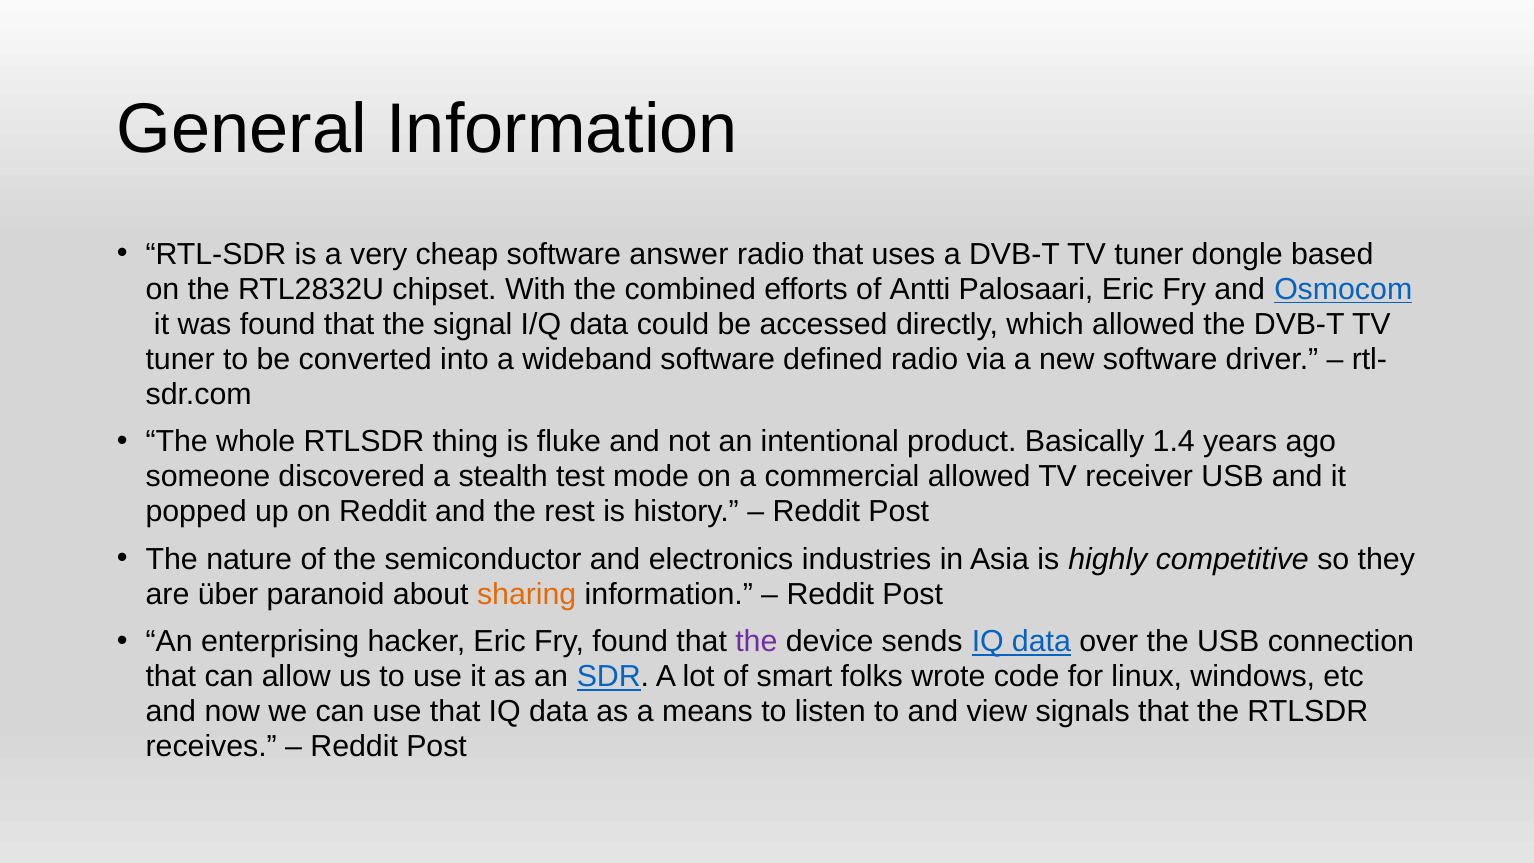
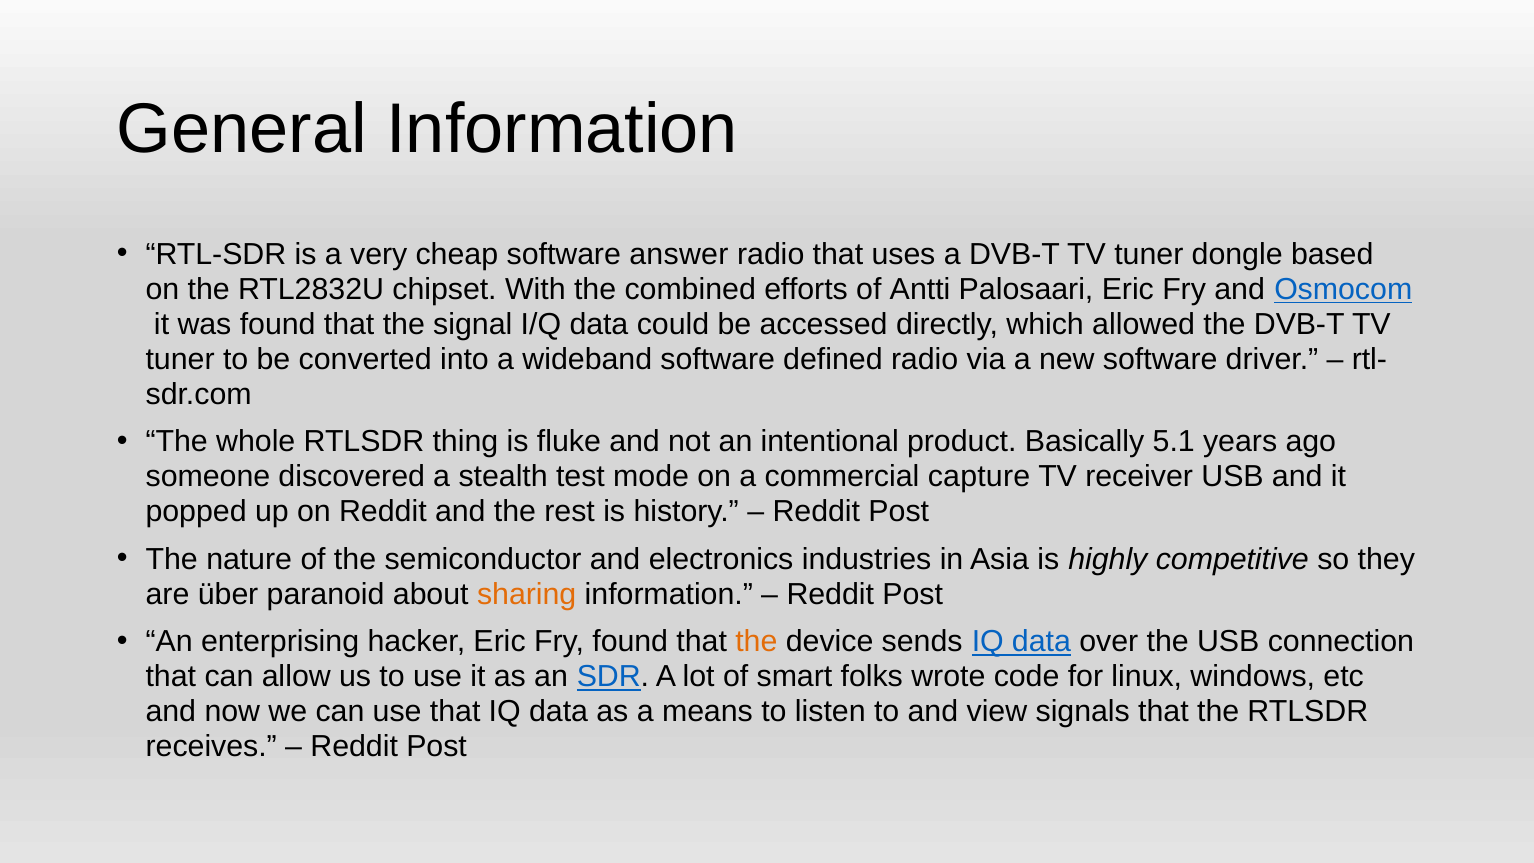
1.4: 1.4 -> 5.1
commercial allowed: allowed -> capture
the at (756, 642) colour: purple -> orange
